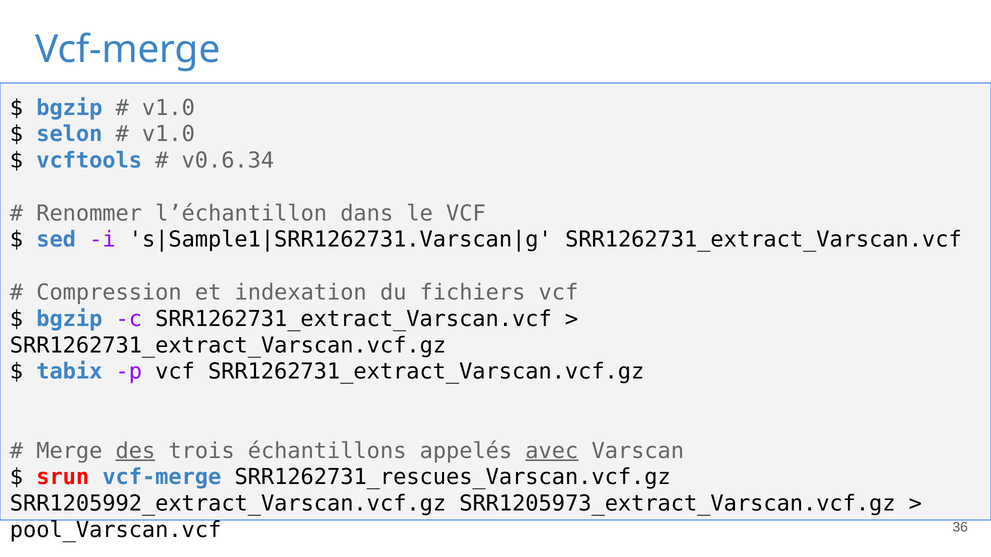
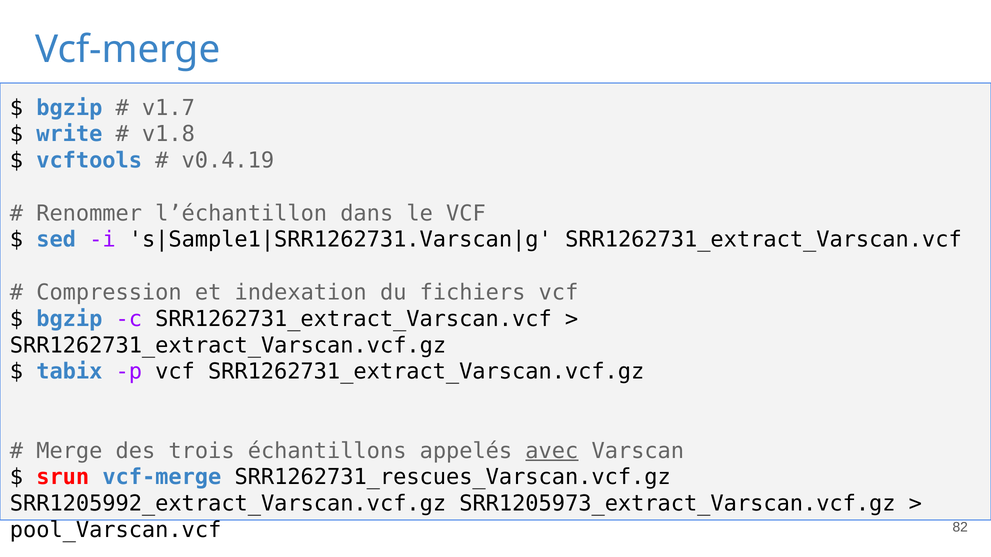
v1.0 at (168, 108): v1.0 -> v1.7
selon: selon -> write
v1.0 at (168, 134): v1.0 -> v1.8
v0.6.34: v0.6.34 -> v0.4.19
des underline: present -> none
36: 36 -> 82
